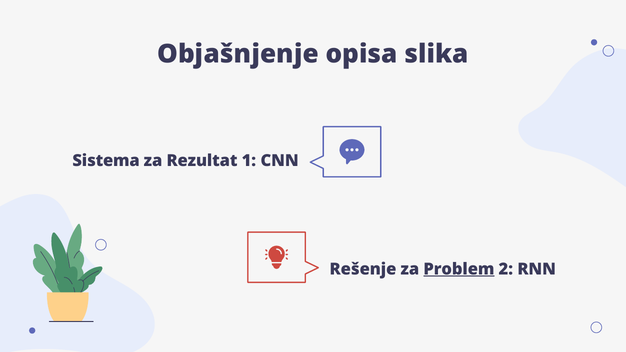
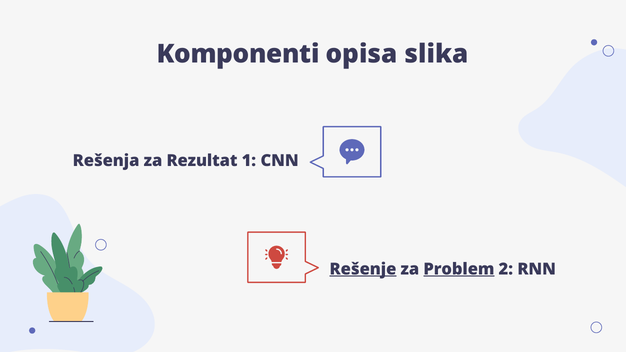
Objašnjenje: Objašnjenje -> Komponenti
Sistema: Sistema -> Rešenja
Rešenje underline: none -> present
